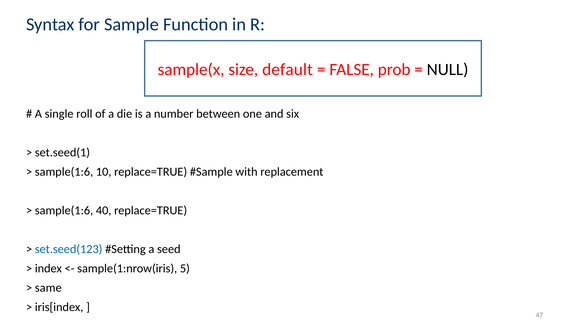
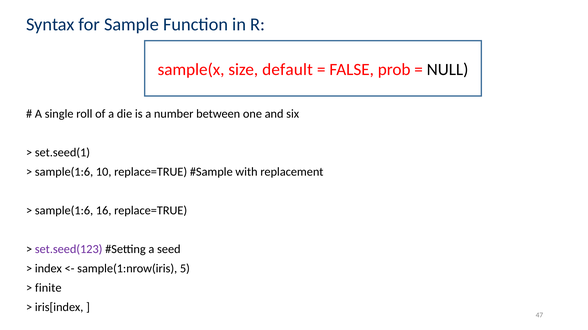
40: 40 -> 16
set.seed(123 colour: blue -> purple
same: same -> finite
